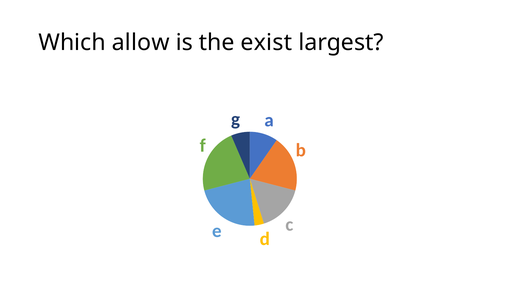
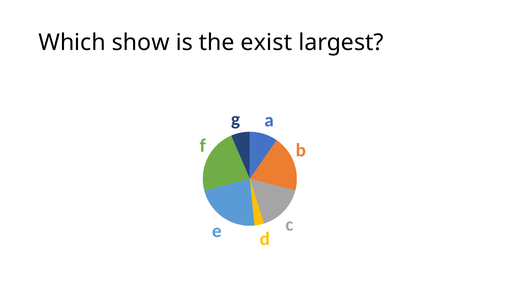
allow: allow -> show
